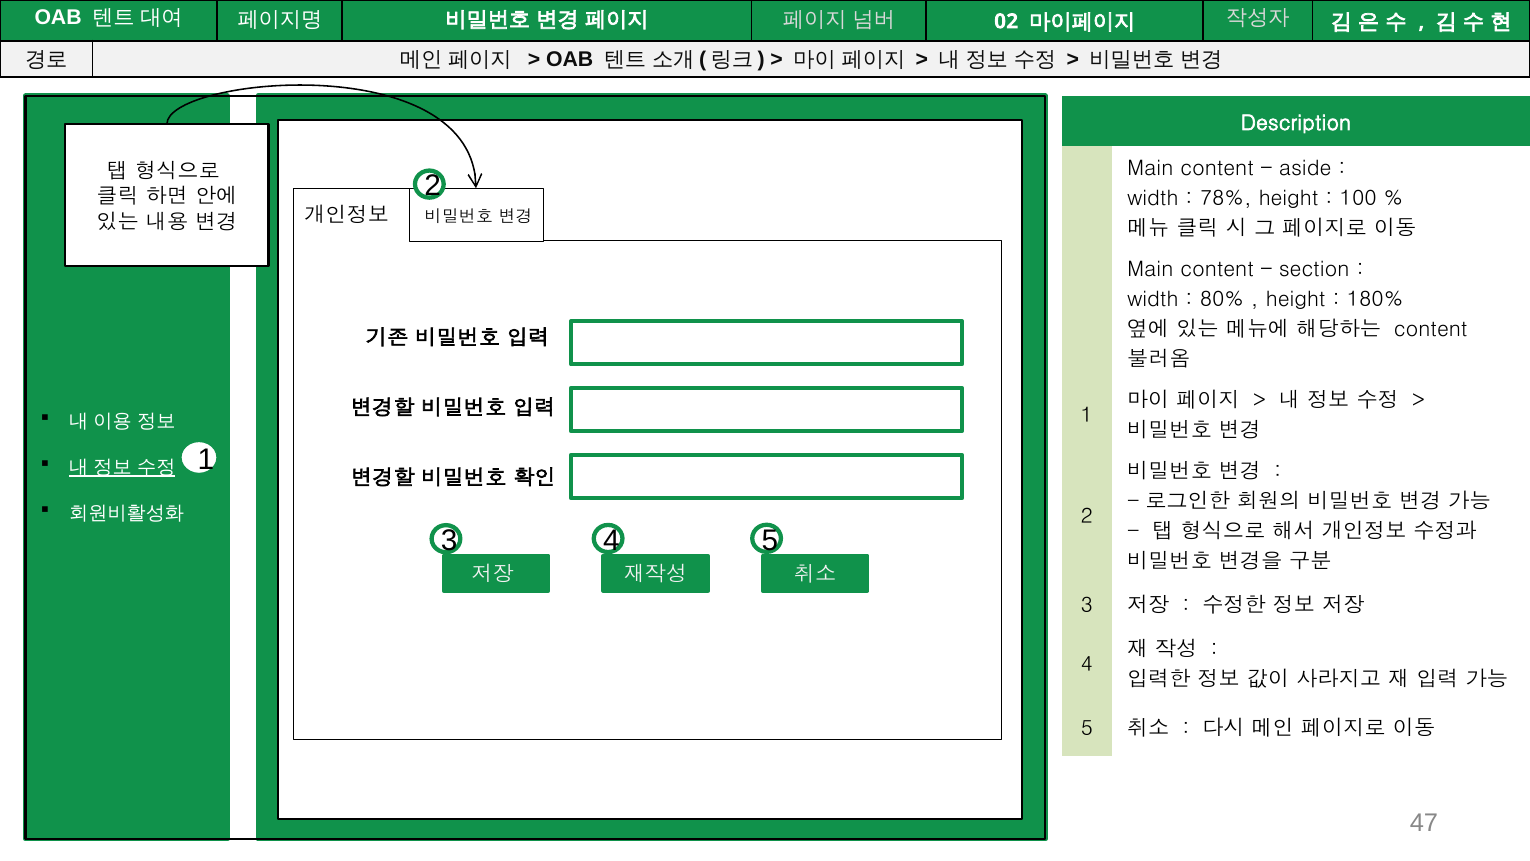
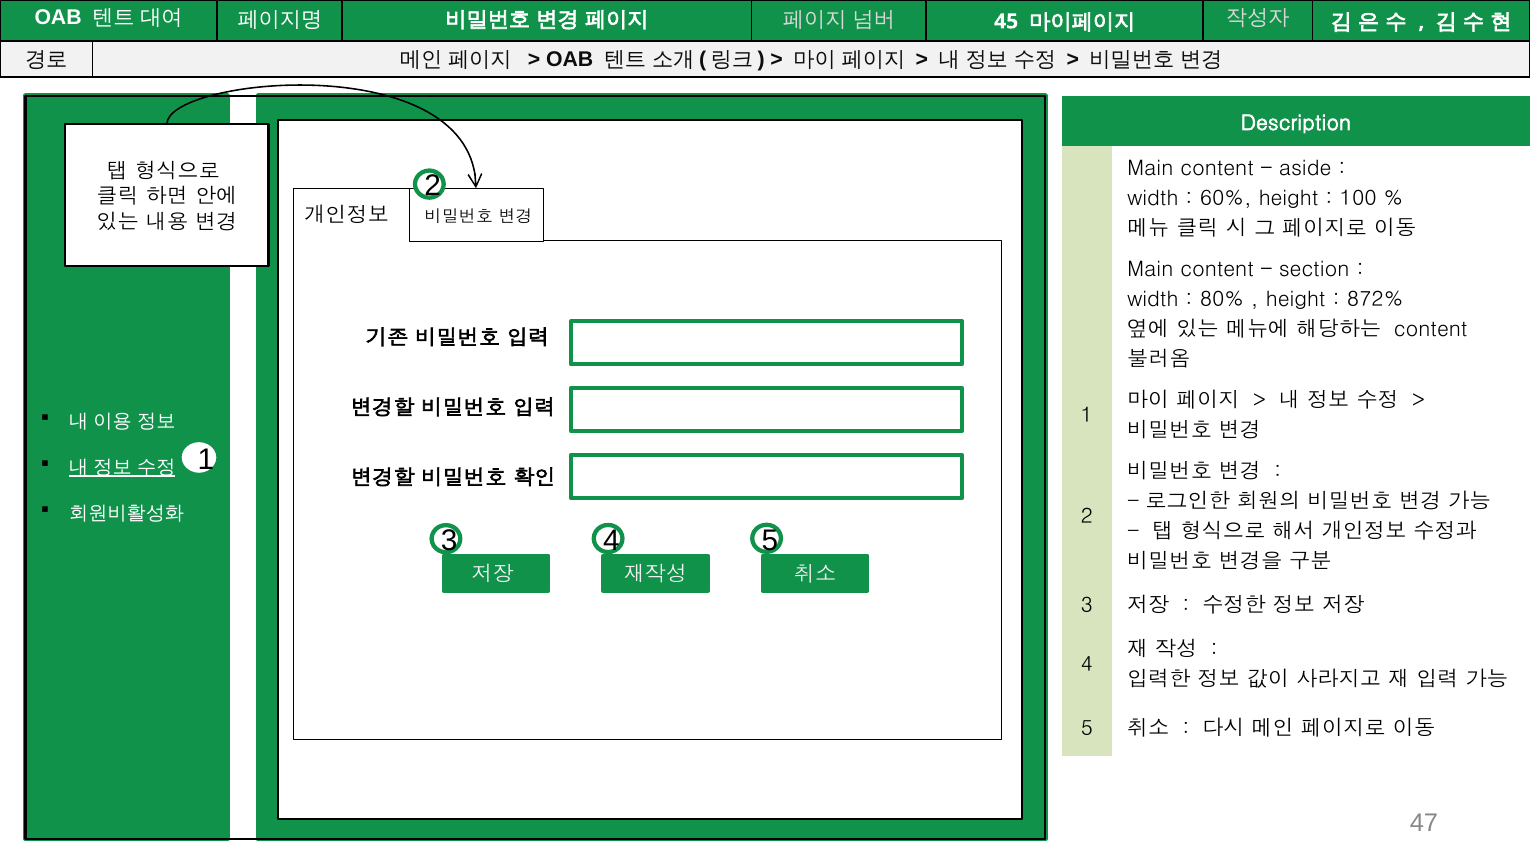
02: 02 -> 45
78%: 78% -> 60%
180%: 180% -> 872%
